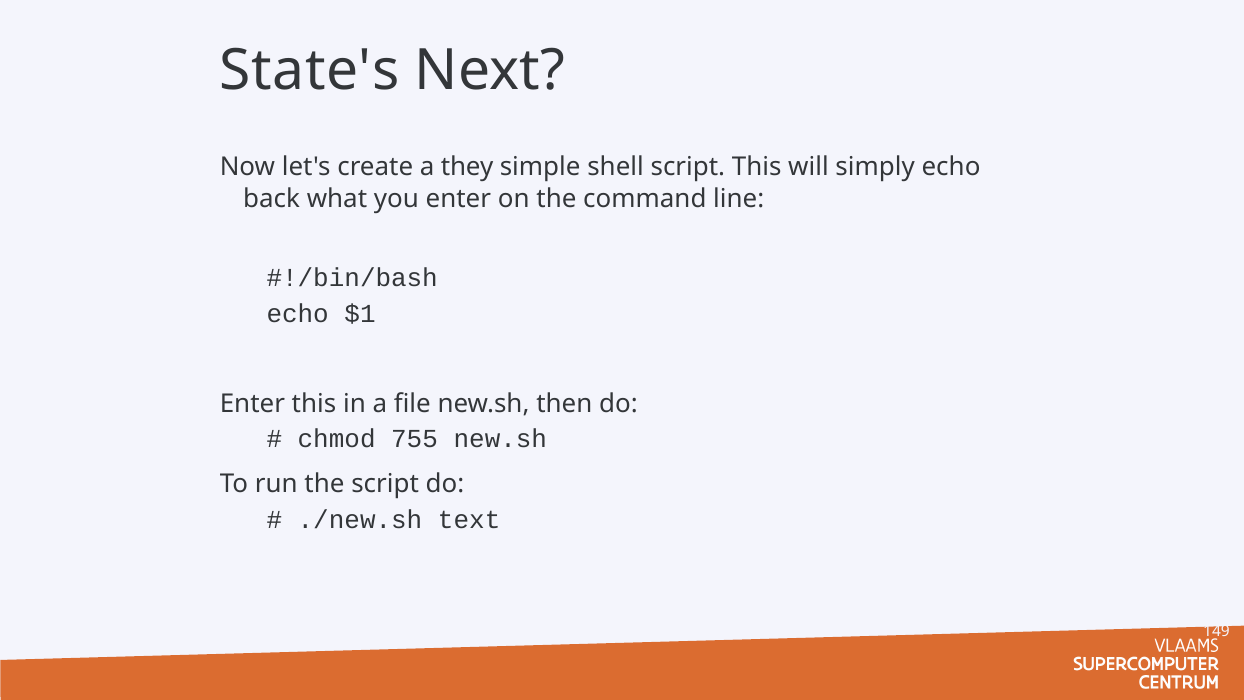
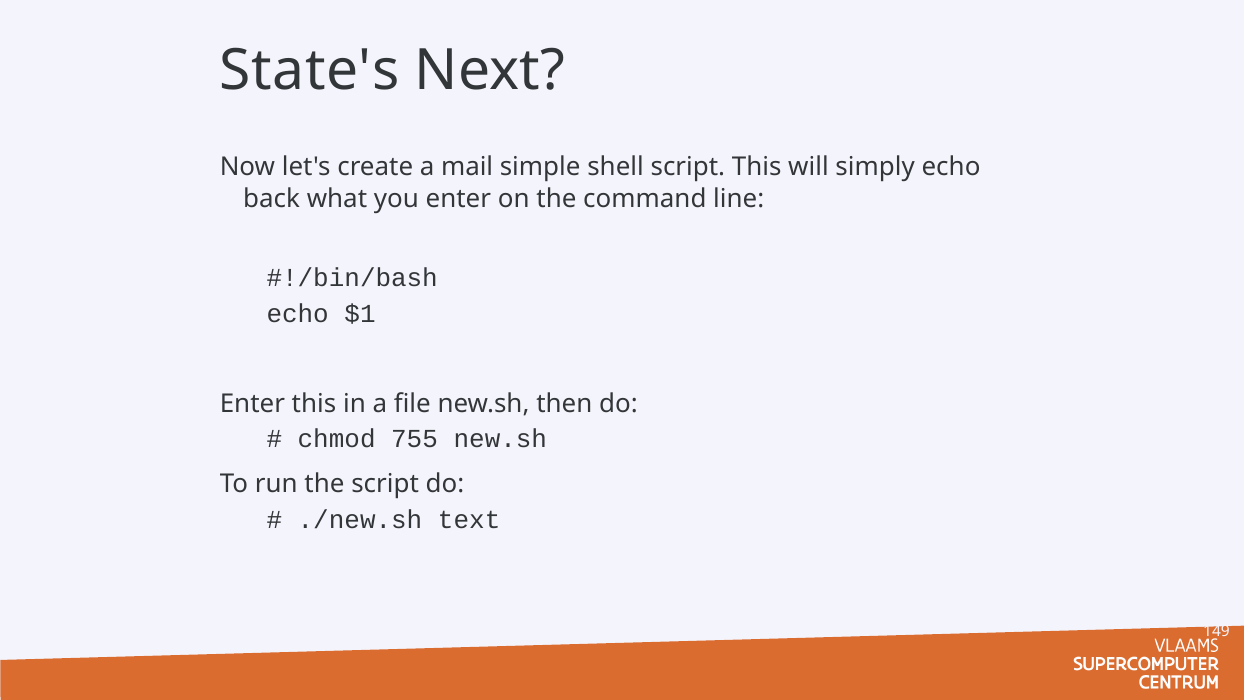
they: they -> mail
